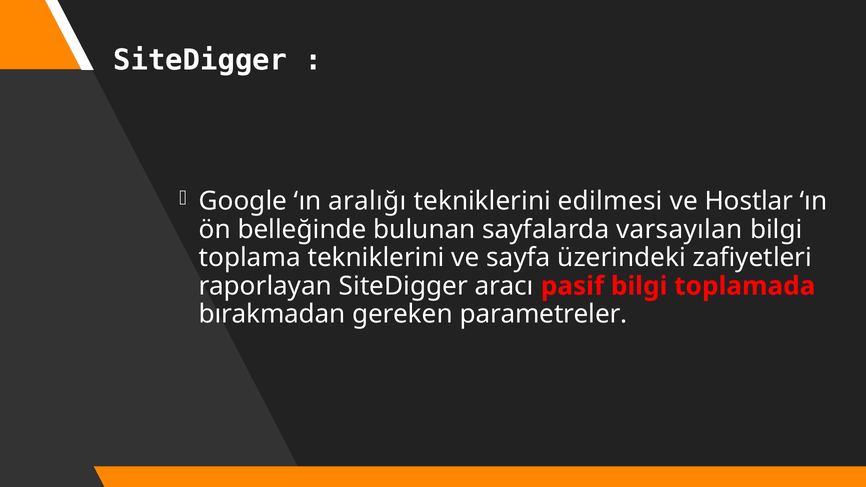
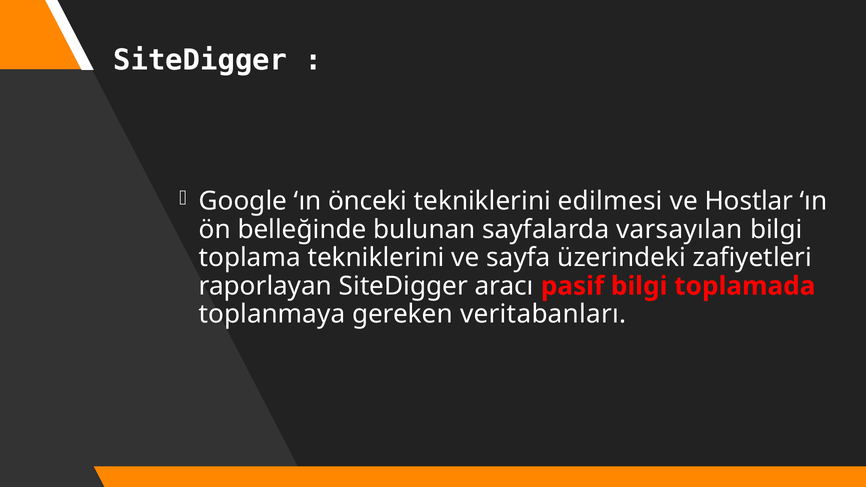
aralığı: aralığı -> önceki
bırakmadan: bırakmadan -> toplanmaya
parametreler: parametreler -> veritabanları
